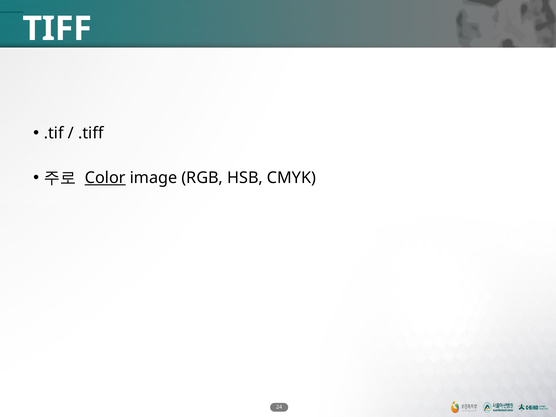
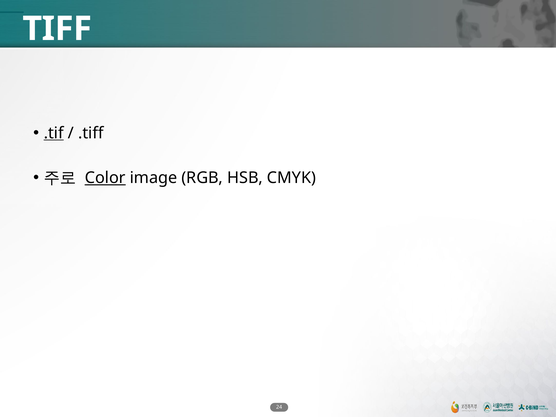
.tif underline: none -> present
